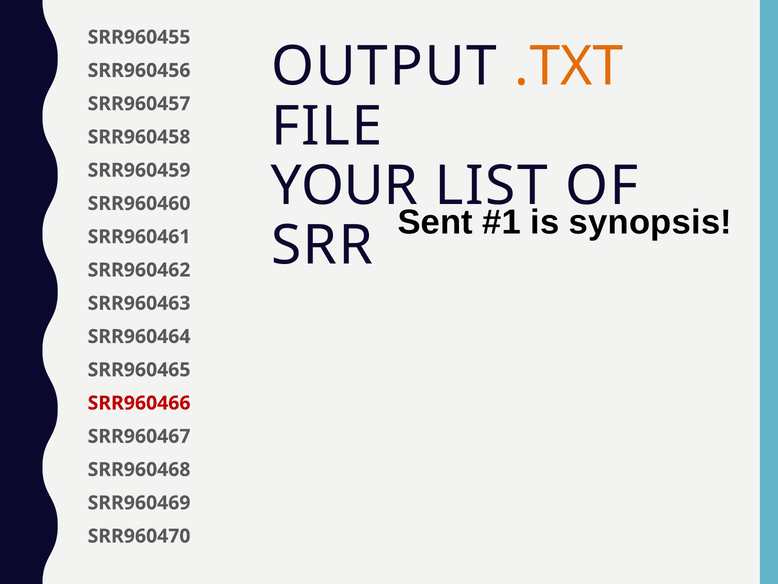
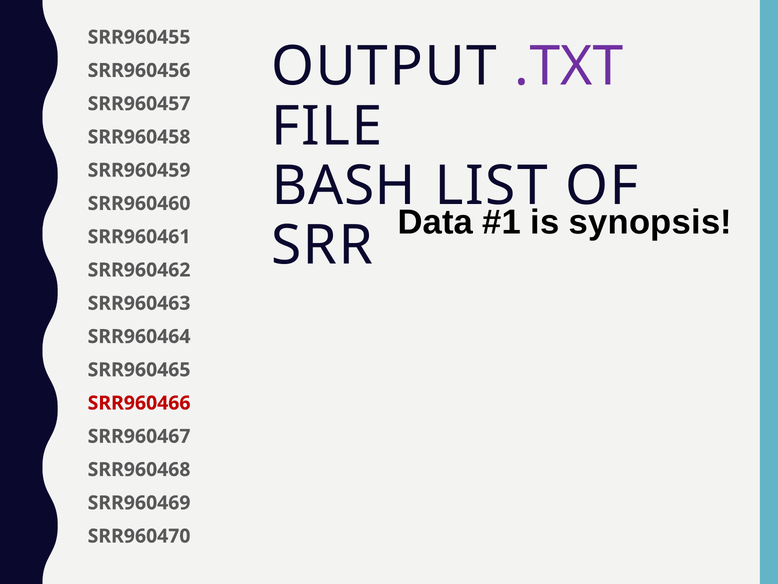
.TXT colour: orange -> purple
YOUR: YOUR -> BASH
Sent: Sent -> Data
